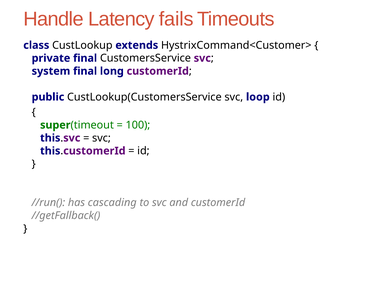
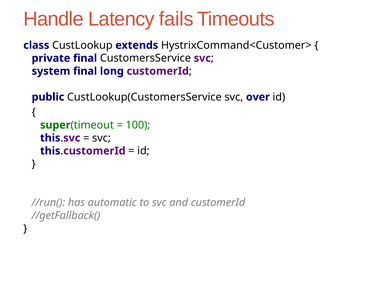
loop: loop -> over
cascading: cascading -> automatic
